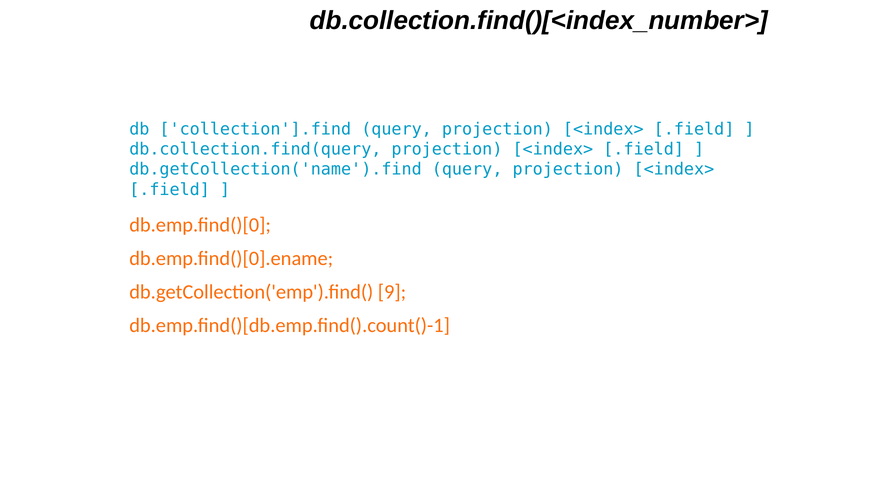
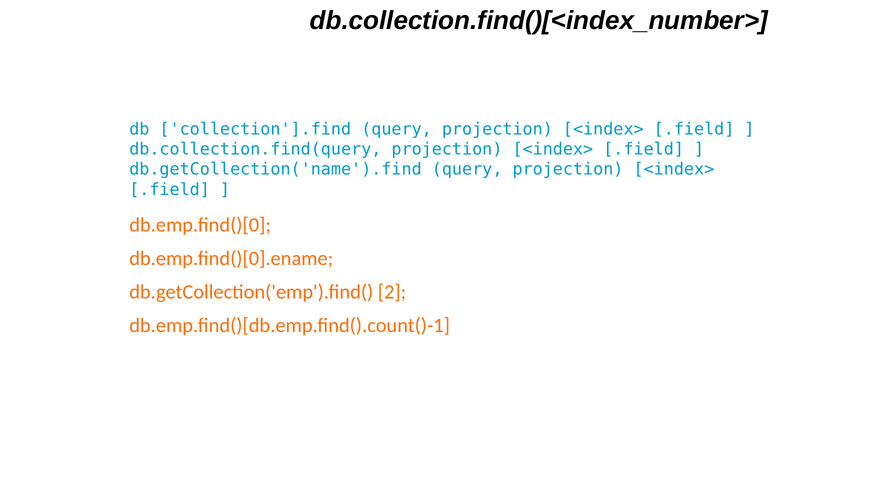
9: 9 -> 2
